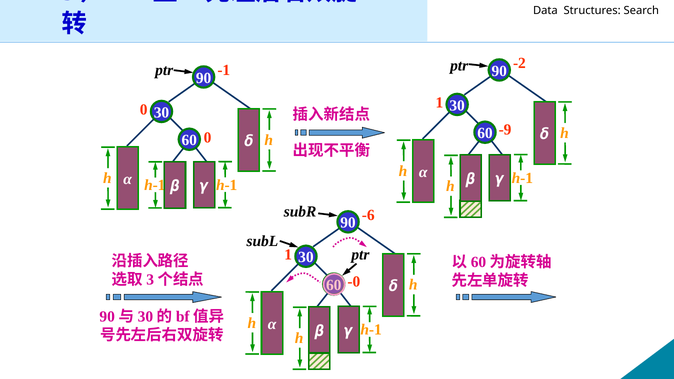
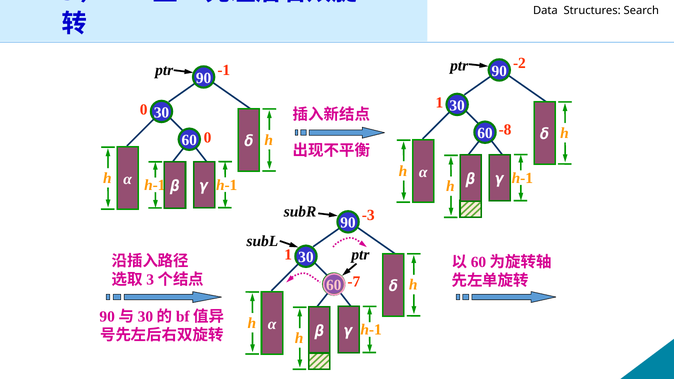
-9: -9 -> -8
-6: -6 -> -3
-0: -0 -> -7
